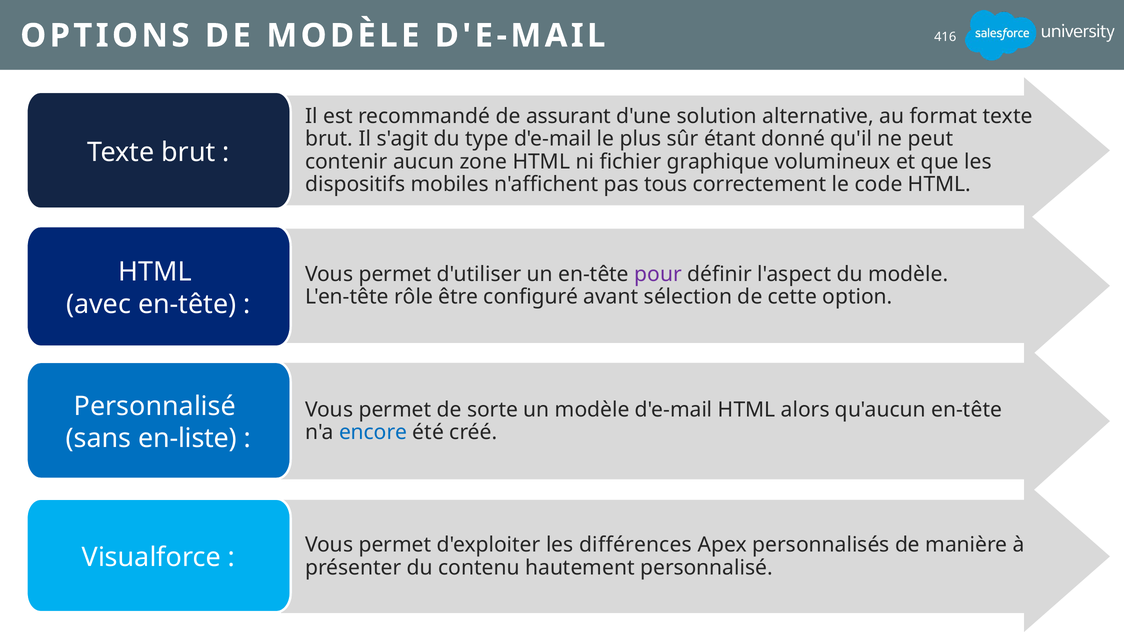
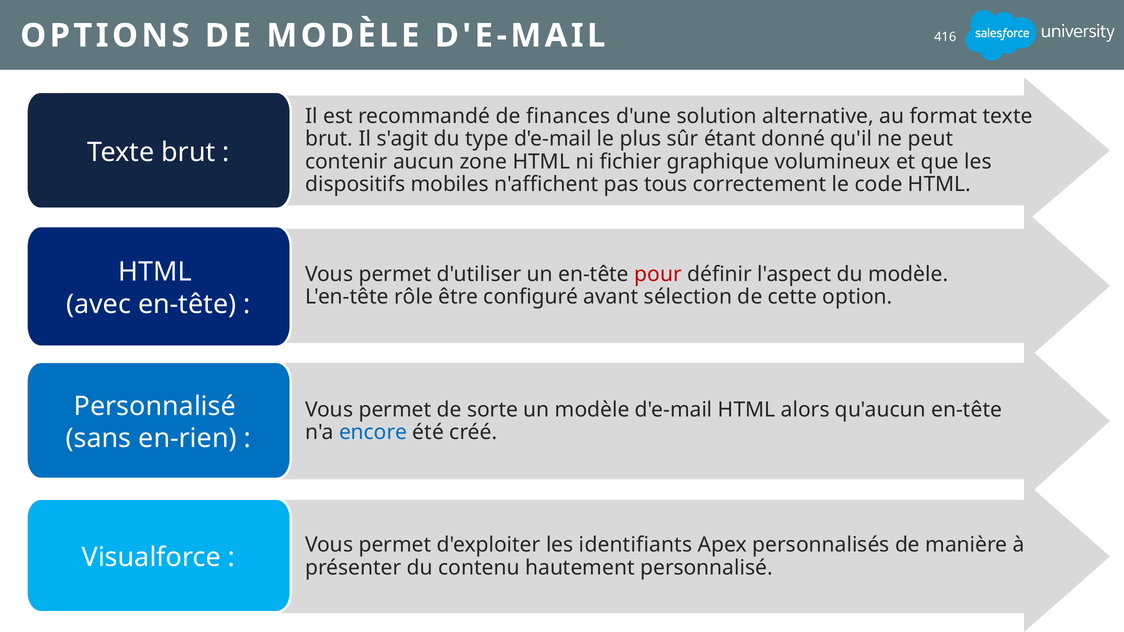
assurant: assurant -> finances
pour colour: purple -> red
en-liste: en-liste -> en-rien
différences: différences -> identifiants
